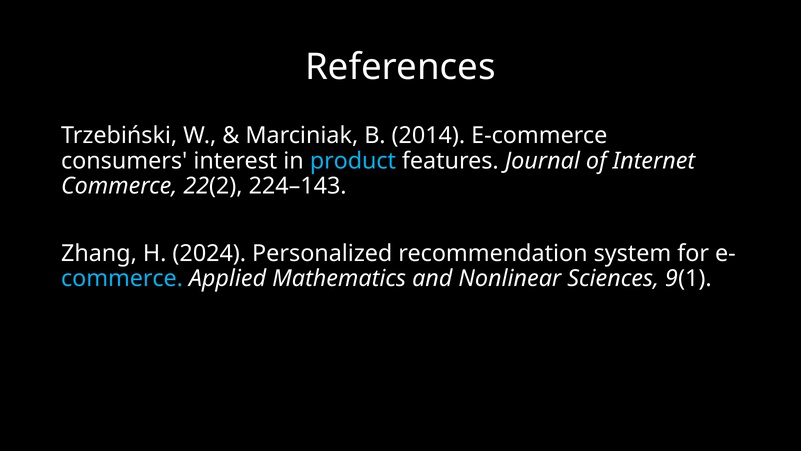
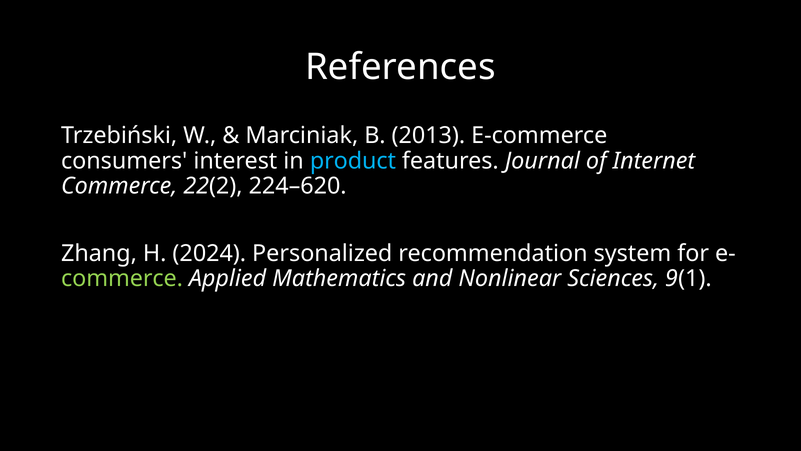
2014: 2014 -> 2013
224–143: 224–143 -> 224–620
commerce at (122, 278) colour: light blue -> light green
